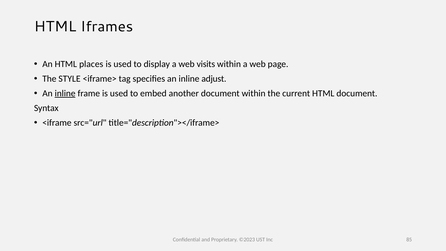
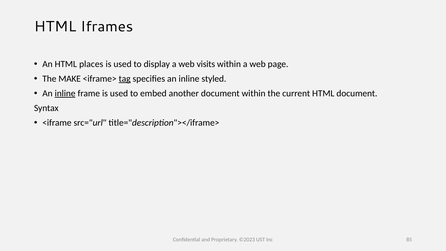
STYLE: STYLE -> MAKE
tag underline: none -> present
adjust: adjust -> styled
